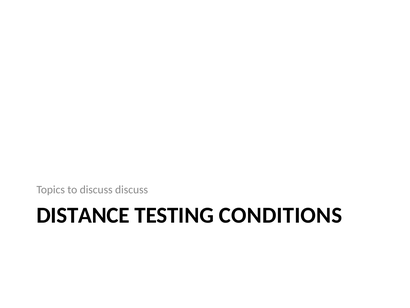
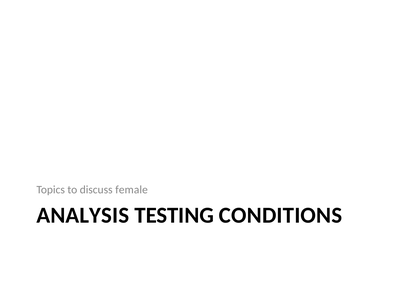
discuss discuss: discuss -> female
DISTANCE: DISTANCE -> ANALYSIS
